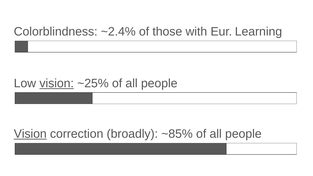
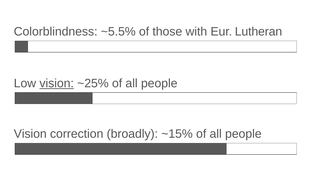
~2.4%: ~2.4% -> ~5.5%
Learning: Learning -> Lutheran
Vision at (30, 134) underline: present -> none
~85%: ~85% -> ~15%
